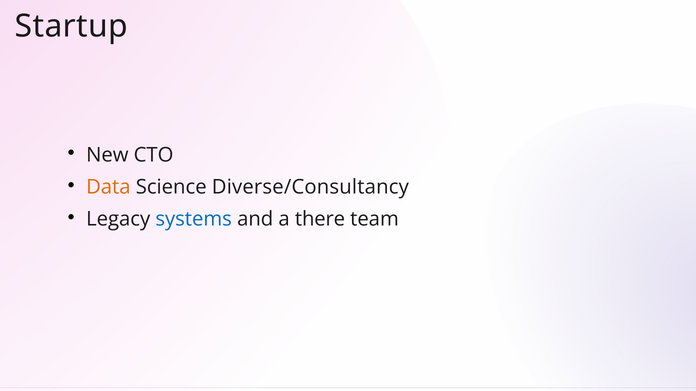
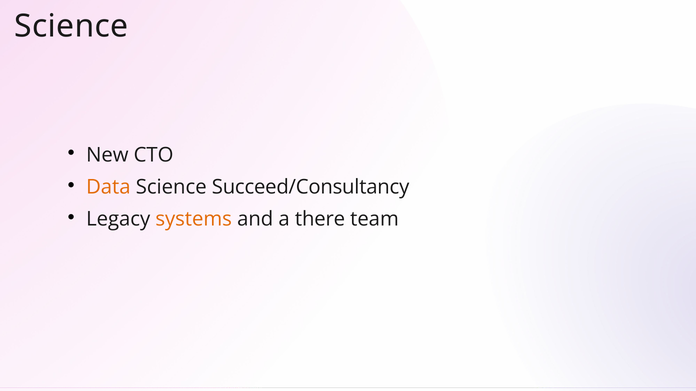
Startup at (71, 26): Startup -> Science
Diverse/Consultancy: Diverse/Consultancy -> Succeed/Consultancy
systems colour: blue -> orange
